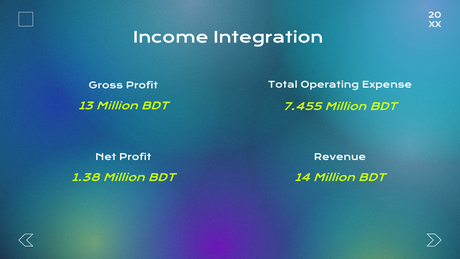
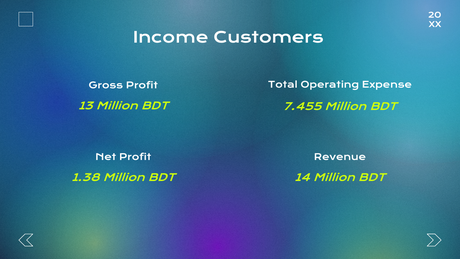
Integration: Integration -> Customers
